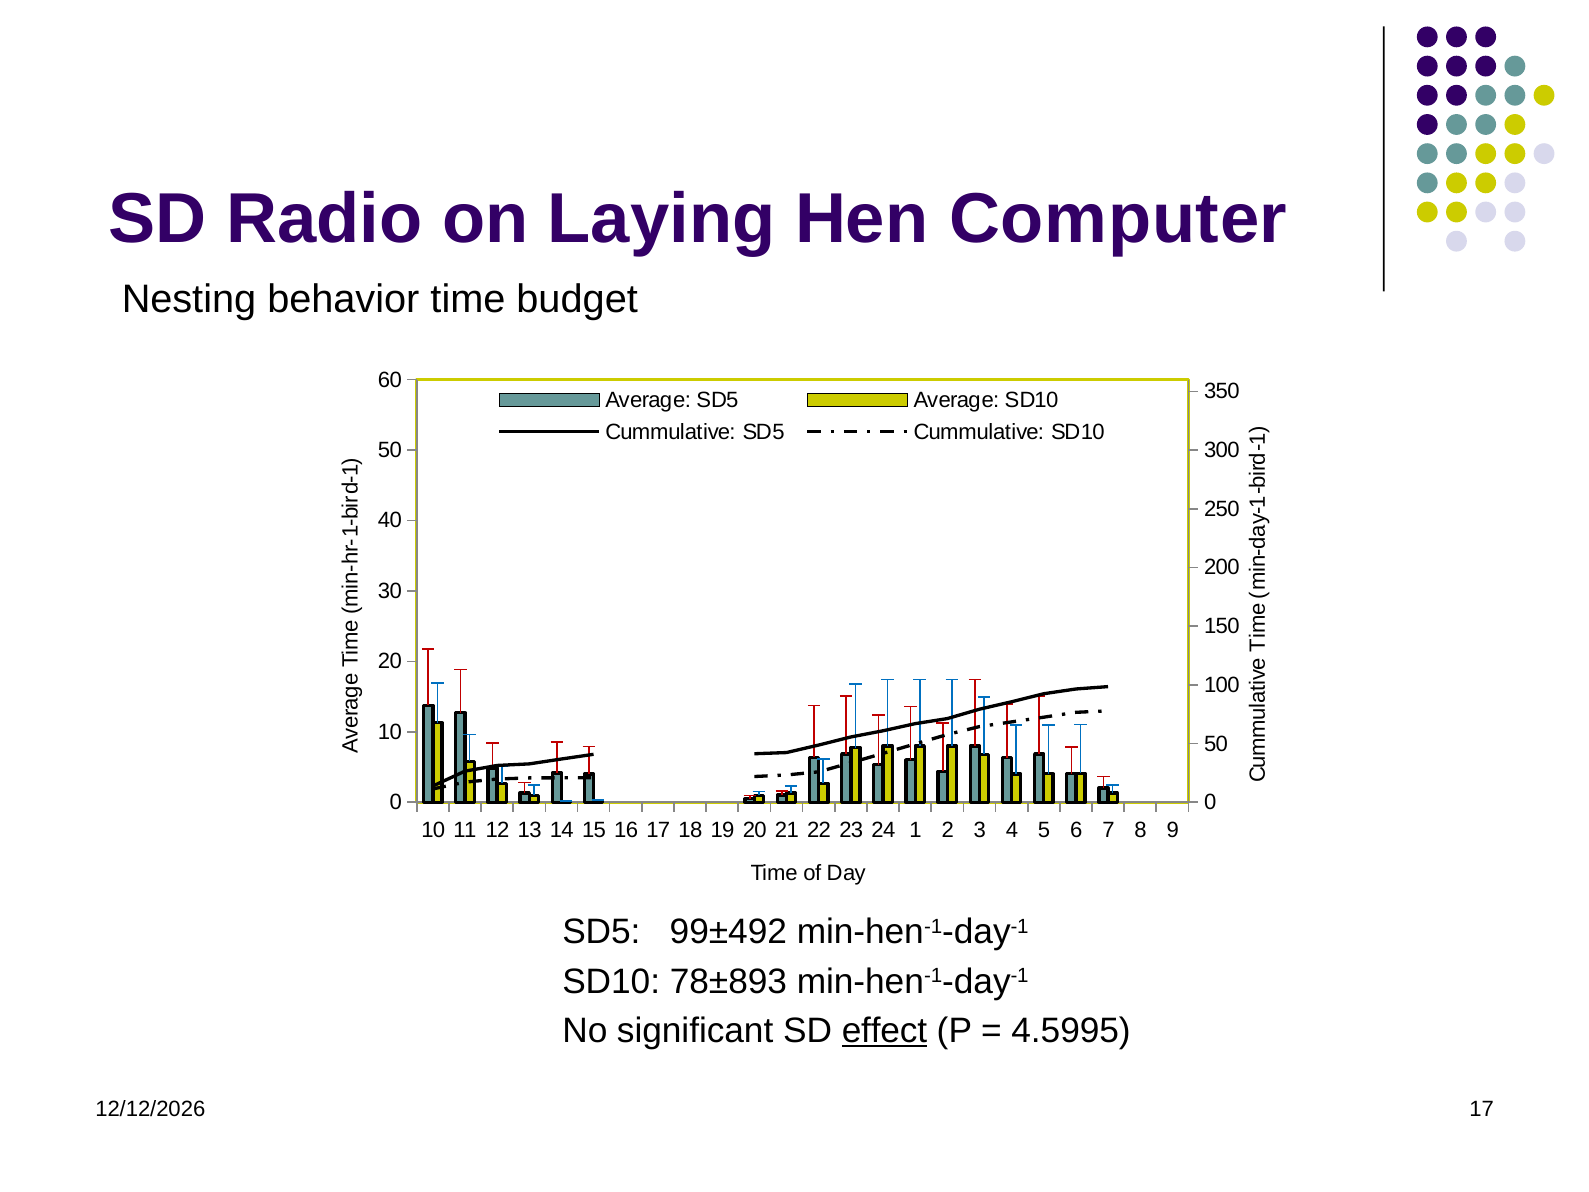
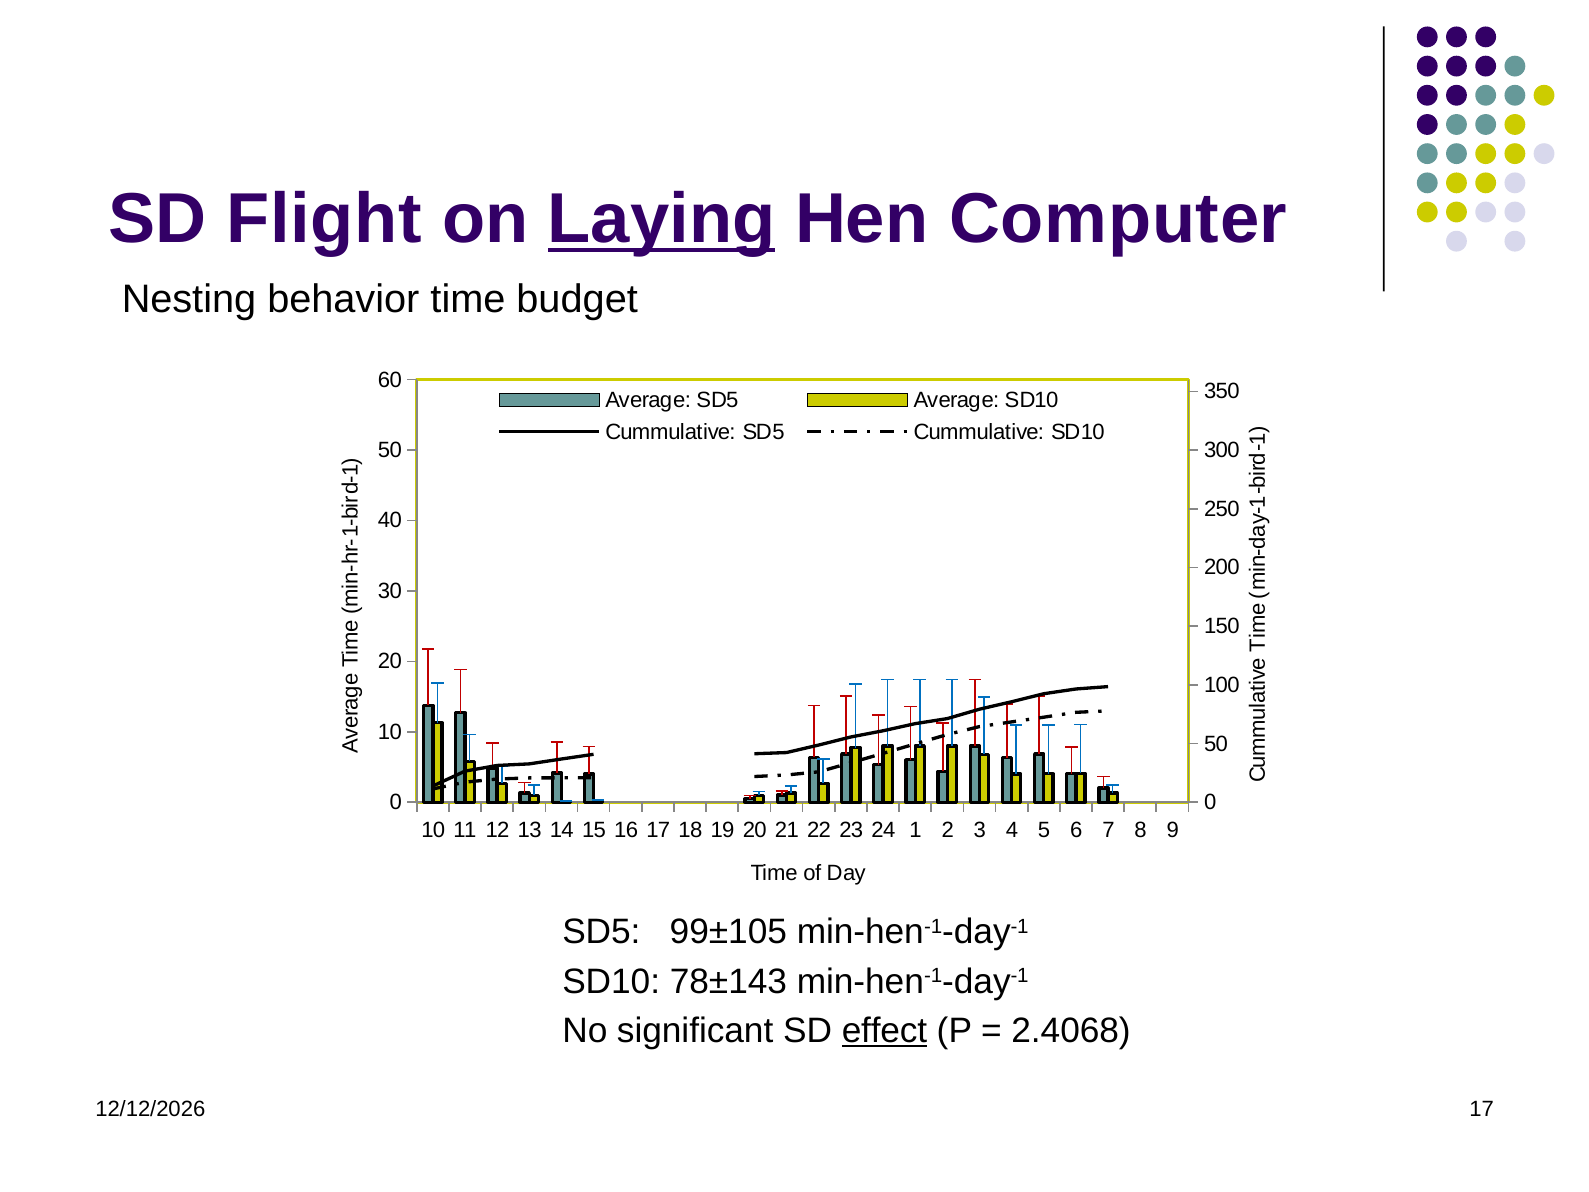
Radio: Radio -> Flight
Laying underline: none -> present
99±492: 99±492 -> 99±105
78±893: 78±893 -> 78±143
4.5995: 4.5995 -> 2.4068
